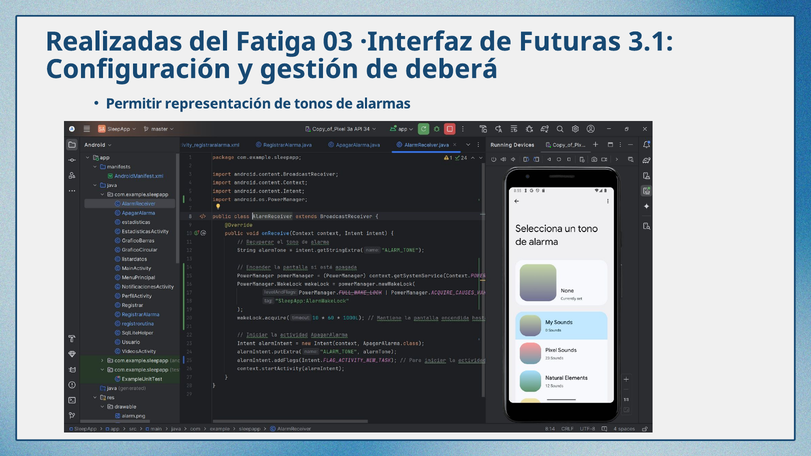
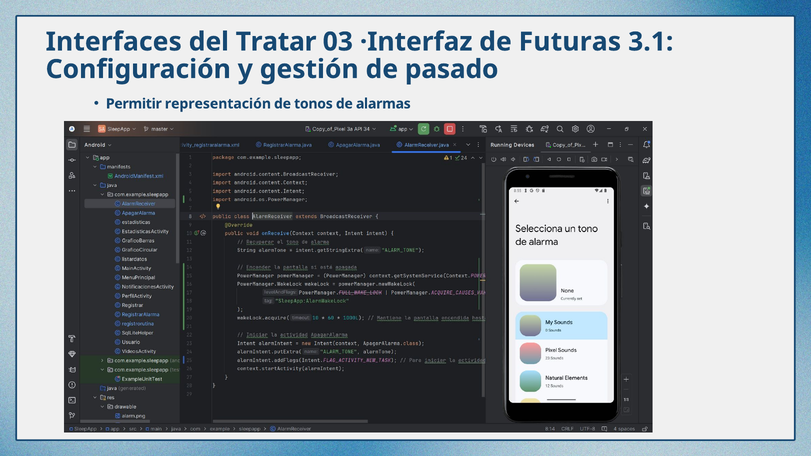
Realizadas: Realizadas -> Interfaces
Fatiga: Fatiga -> Tratar
deberá: deberá -> pasado
